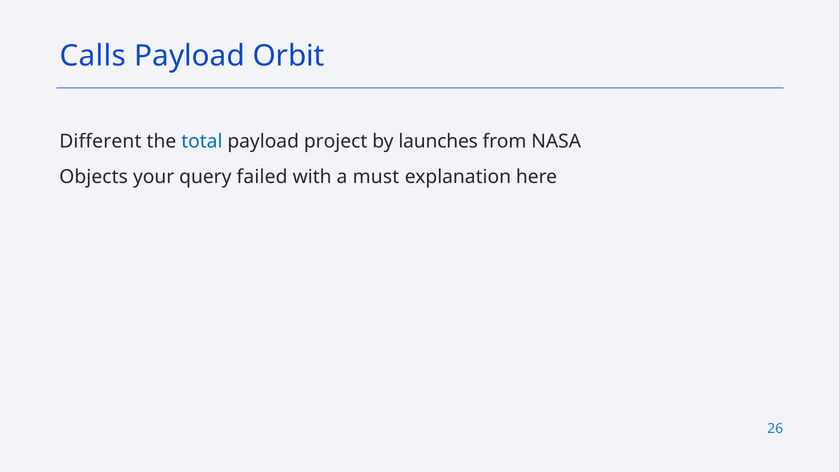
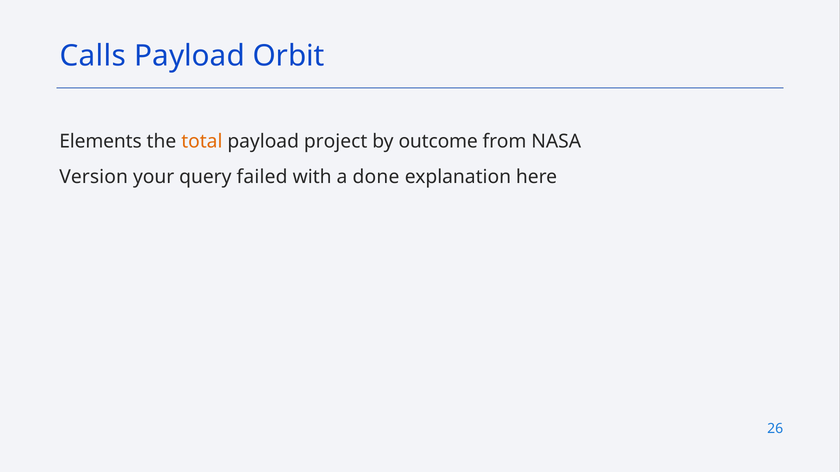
Different: Different -> Elements
total colour: blue -> orange
launches: launches -> outcome
Objects: Objects -> Version
must: must -> done
